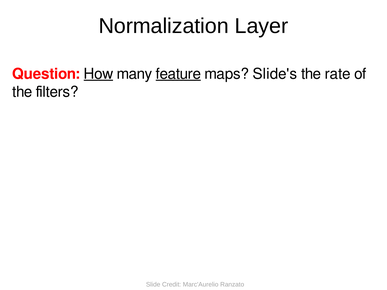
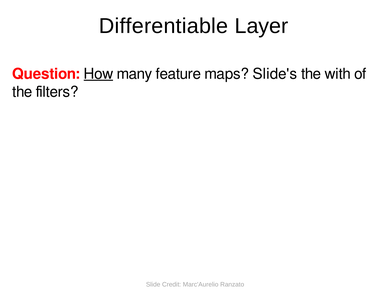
Normalization: Normalization -> Differentiable
feature underline: present -> none
rate: rate -> with
